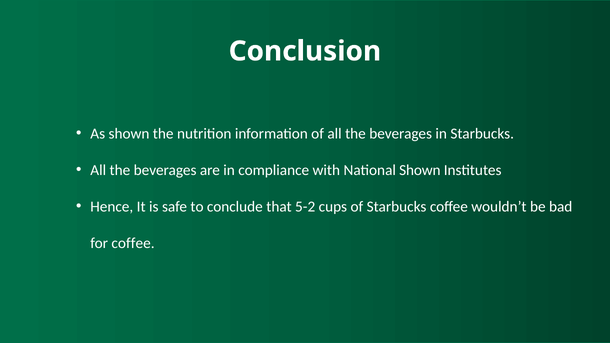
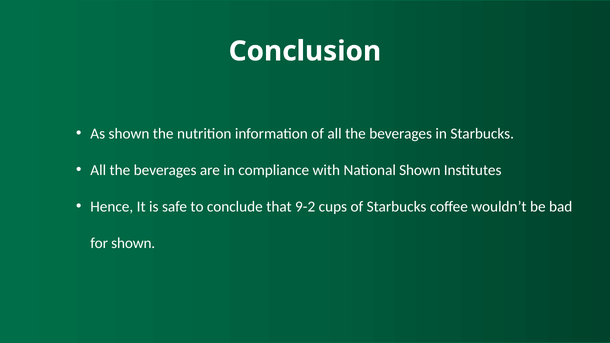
5-2: 5-2 -> 9-2
for coffee: coffee -> shown
